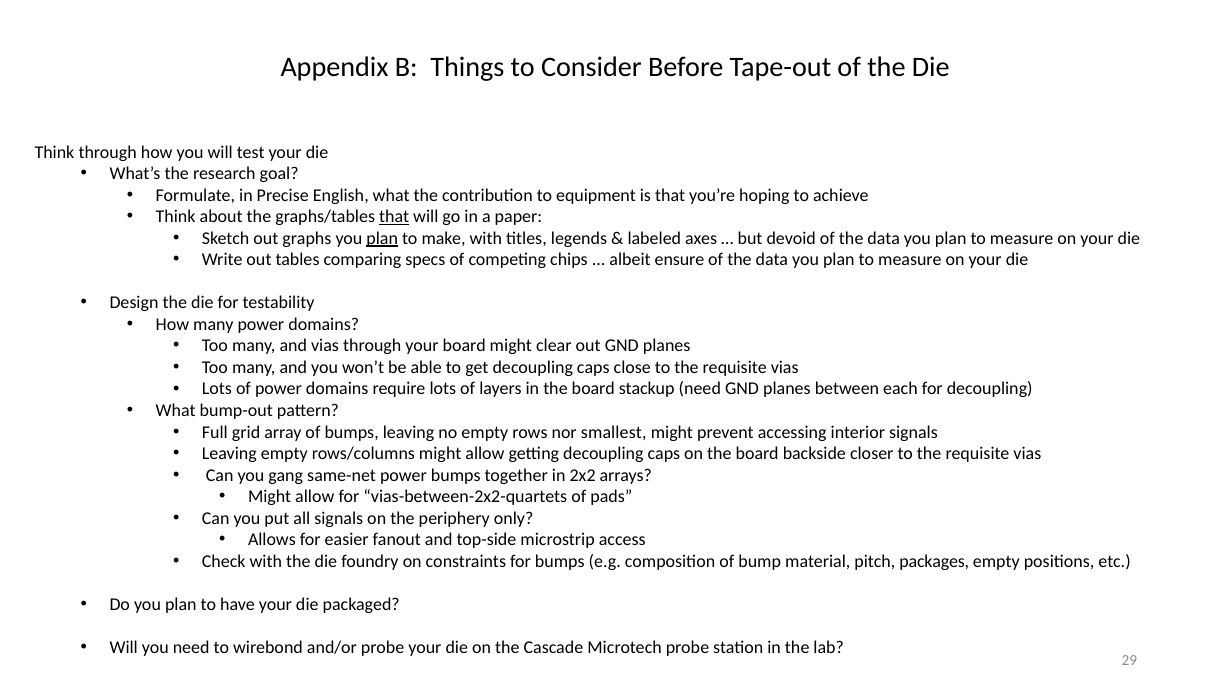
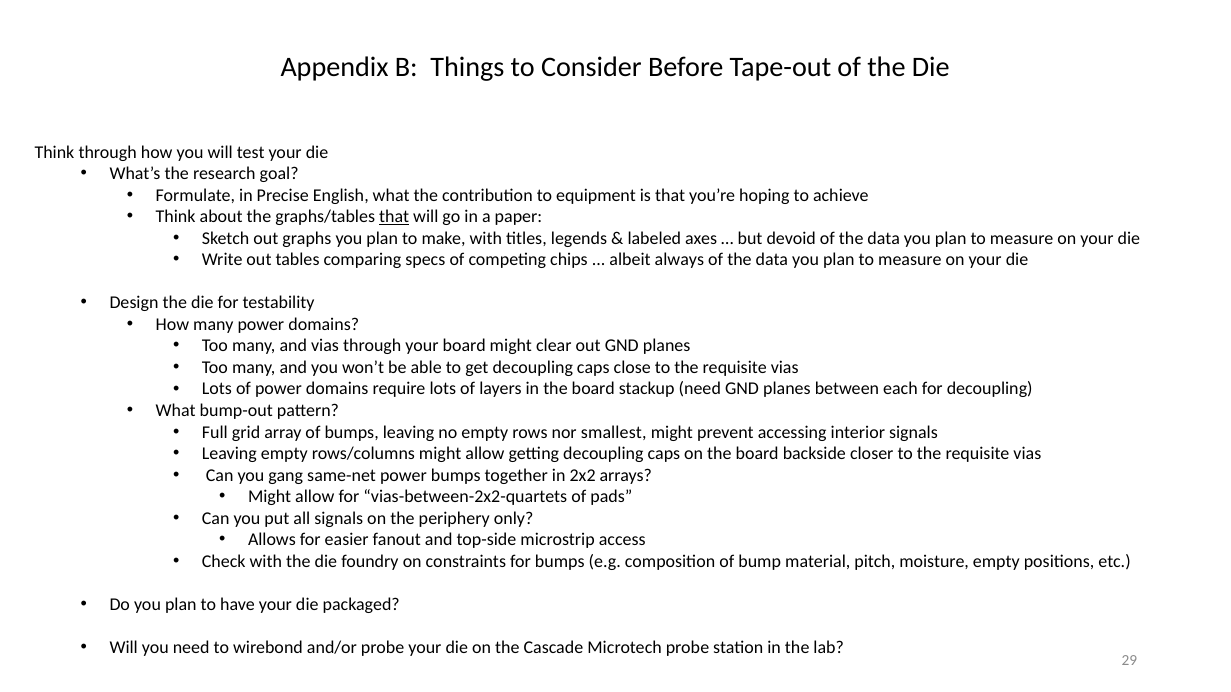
plan at (382, 238) underline: present -> none
ensure: ensure -> always
packages: packages -> moisture
